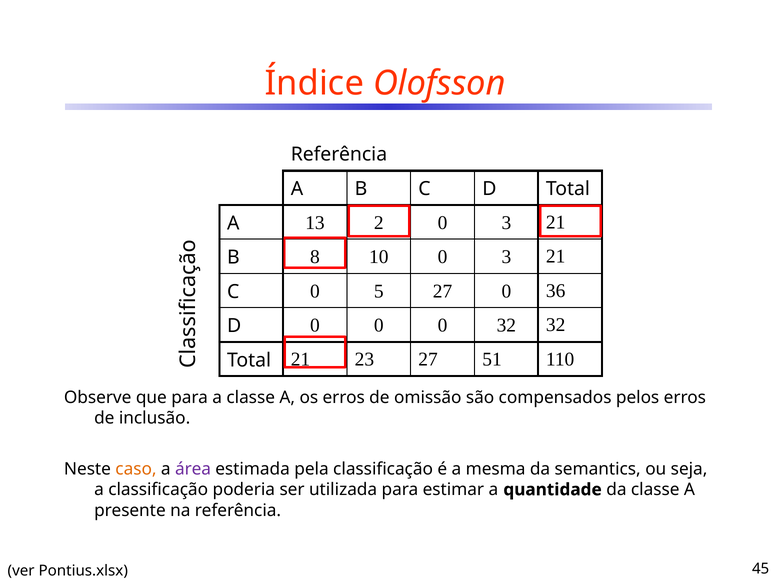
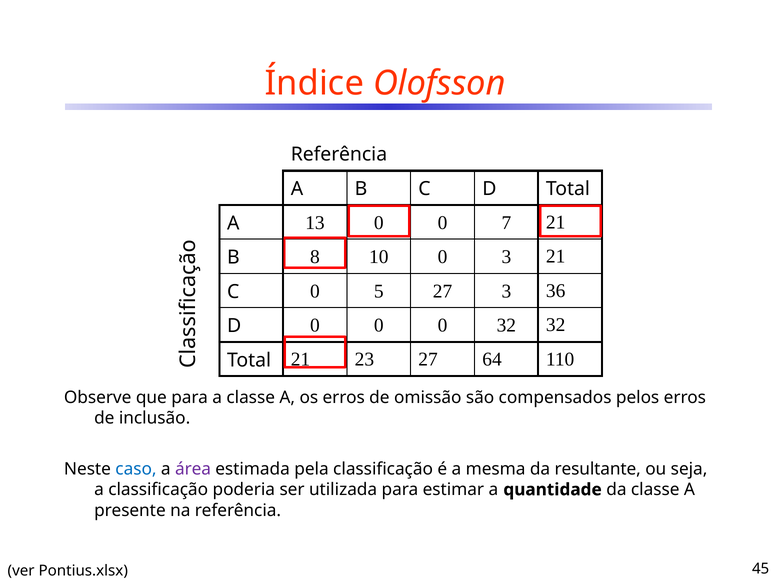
13 2: 2 -> 0
3 at (506, 223): 3 -> 7
27 0: 0 -> 3
51: 51 -> 64
caso colour: orange -> blue
semantics: semantics -> resultante
